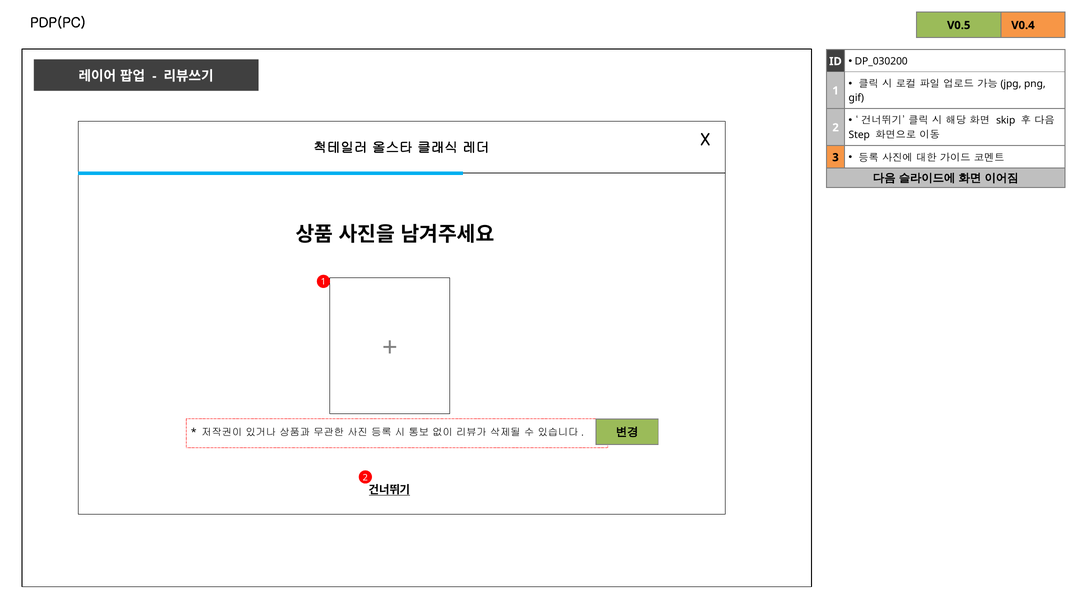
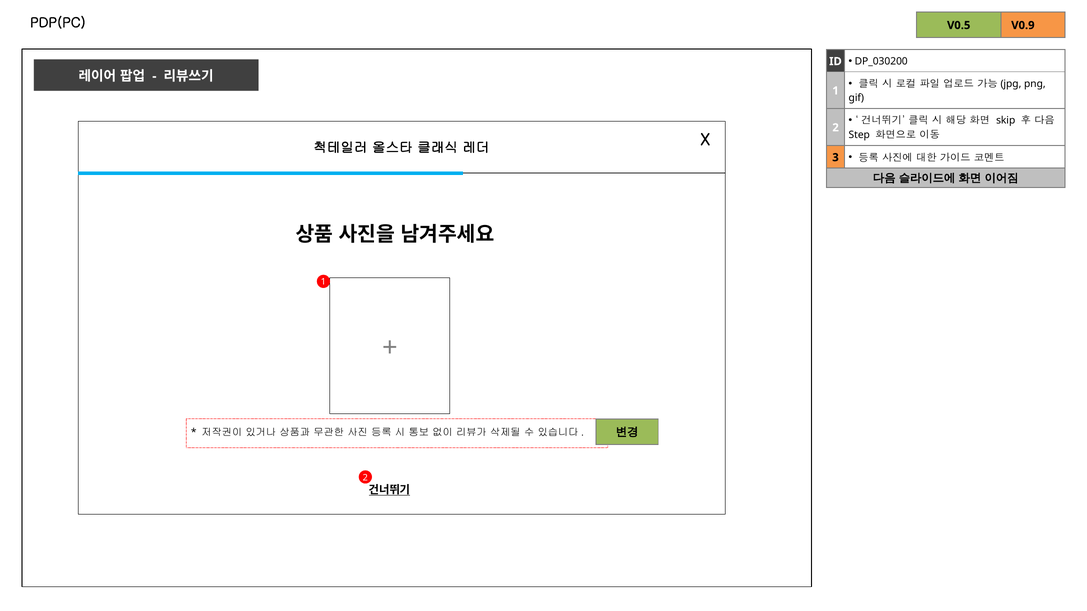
V0.4: V0.4 -> V0.9
